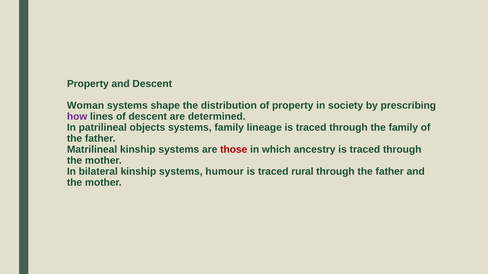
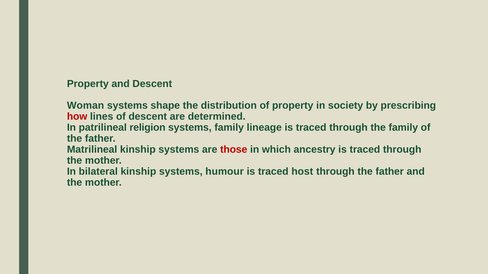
how colour: purple -> red
objects: objects -> religion
rural: rural -> host
